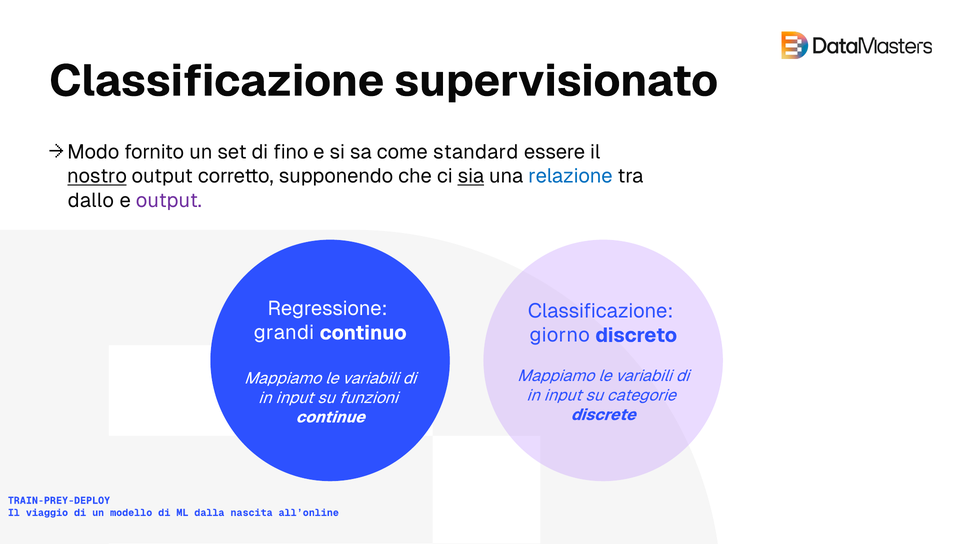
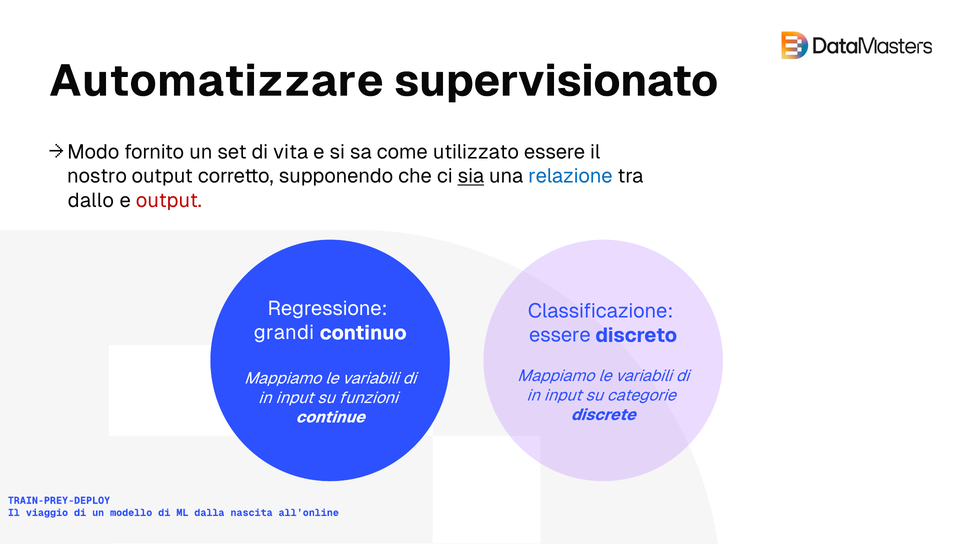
Classificazione at (217, 81): Classificazione -> Automatizzare
fino: fino -> vita
standard: standard -> utilizzato
nostro underline: present -> none
output at (169, 200) colour: purple -> red
giorno at (560, 335): giorno -> essere
